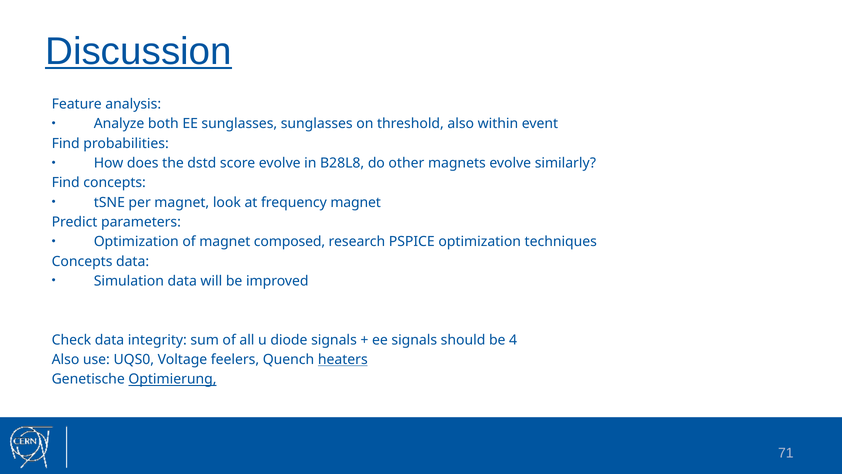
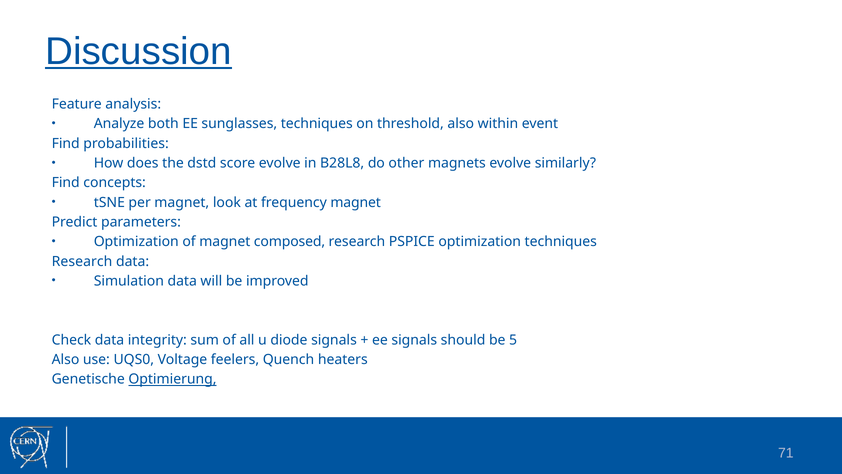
sunglasses sunglasses: sunglasses -> techniques
Concepts at (82, 261): Concepts -> Research
4: 4 -> 5
heaters underline: present -> none
